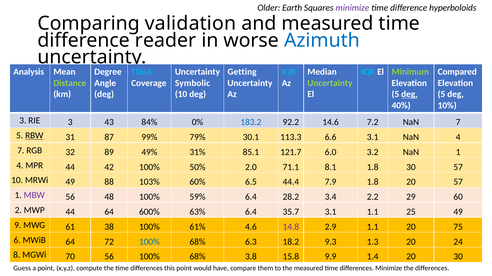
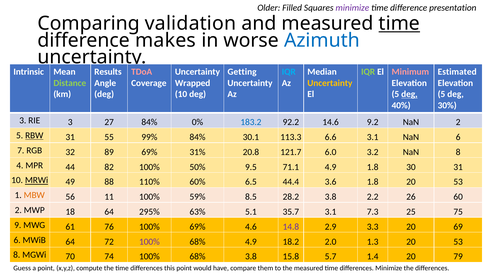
Earth: Earth -> Filled
hyperboloids: hyperboloids -> presentation
time at (399, 24) underline: none -> present
reader: reader -> makes
Analysis: Analysis -> Intrinsic
Degree: Degree -> Results
TDoA colour: light blue -> pink
IQR at (368, 72) colour: light blue -> light green
Minimum colour: light green -> pink
Compared: Compared -> Estimated
Symbolic: Symbolic -> Wrapped
Uncertainty at (330, 83) colour: light green -> yellow
10%: 10% -> 30%
43: 43 -> 27
7.2: 7.2 -> 9.2
NaN 7: 7 -> 2
87: 87 -> 55
99% 79%: 79% -> 84%
NaN 4: 4 -> 6
89 49%: 49% -> 69%
85.1: 85.1 -> 20.8
NaN 1: 1 -> 8
42: 42 -> 82
2.0: 2.0 -> 9.5
71.1 8.1: 8.1 -> 4.9
30 57: 57 -> 31
MRWi underline: none -> present
103%: 103% -> 110%
7.9: 7.9 -> 3.6
1.8 20 57: 57 -> 53
MBW colour: purple -> orange
48: 48 -> 11
59% 6.4: 6.4 -> 8.5
28.2 3.4: 3.4 -> 3.8
29: 29 -> 26
MWP 44: 44 -> 18
600%: 600% -> 295%
63% 6.4: 6.4 -> 5.1
3.1 1.1: 1.1 -> 7.3
25 49: 49 -> 75
38: 38 -> 76
100% 61%: 61% -> 69%
2.9 1.1: 1.1 -> 3.3
75: 75 -> 69
100% at (149, 242) colour: blue -> purple
68% 6.3: 6.3 -> 4.9
9.3: 9.3 -> 2.0
1.3 20 24: 24 -> 53
70 56: 56 -> 74
9.9: 9.9 -> 5.7
20 30: 30 -> 79
